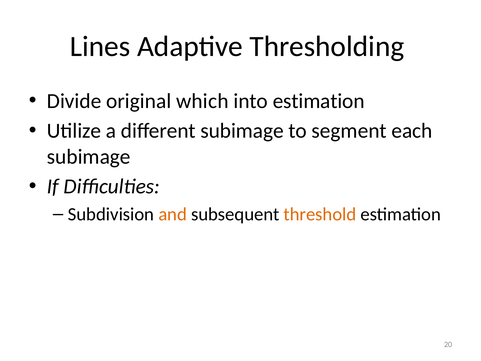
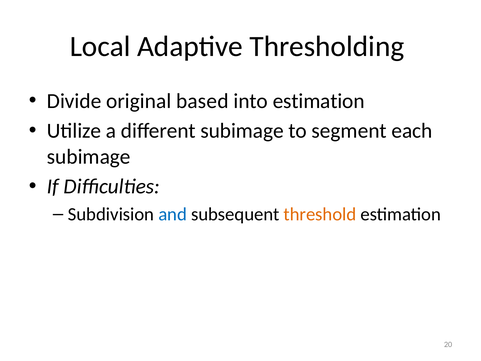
Lines: Lines -> Local
which: which -> based
and colour: orange -> blue
